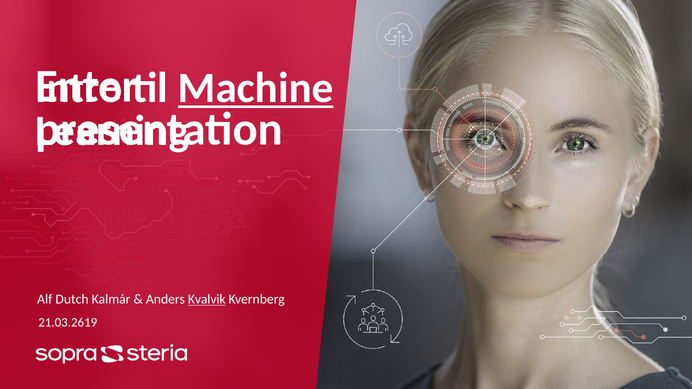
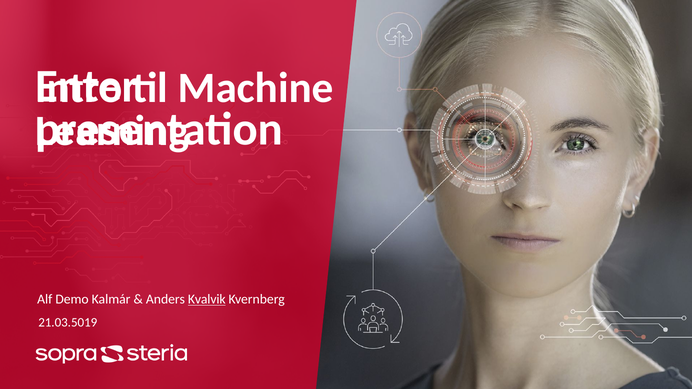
Machine underline: present -> none
Dutch: Dutch -> Demo
21.03.2619: 21.03.2619 -> 21.03.5019
